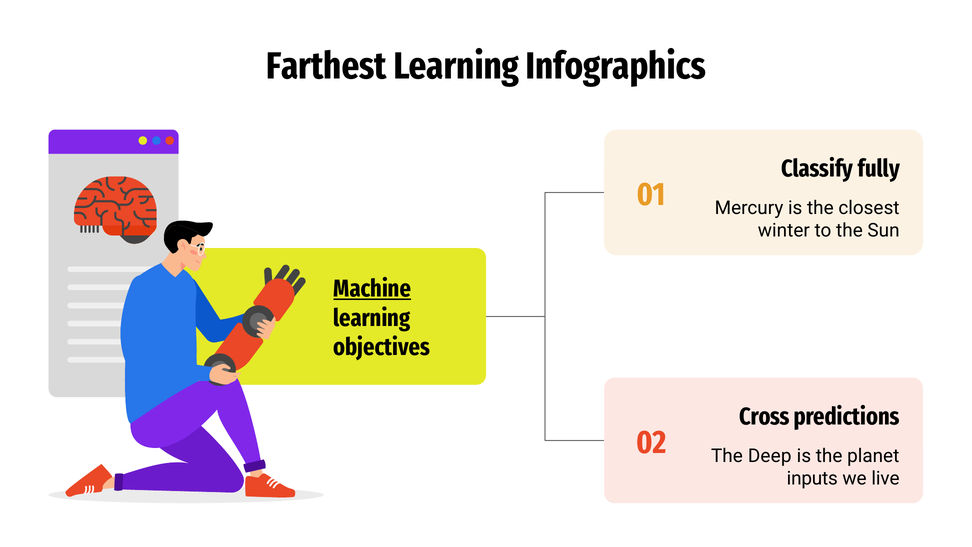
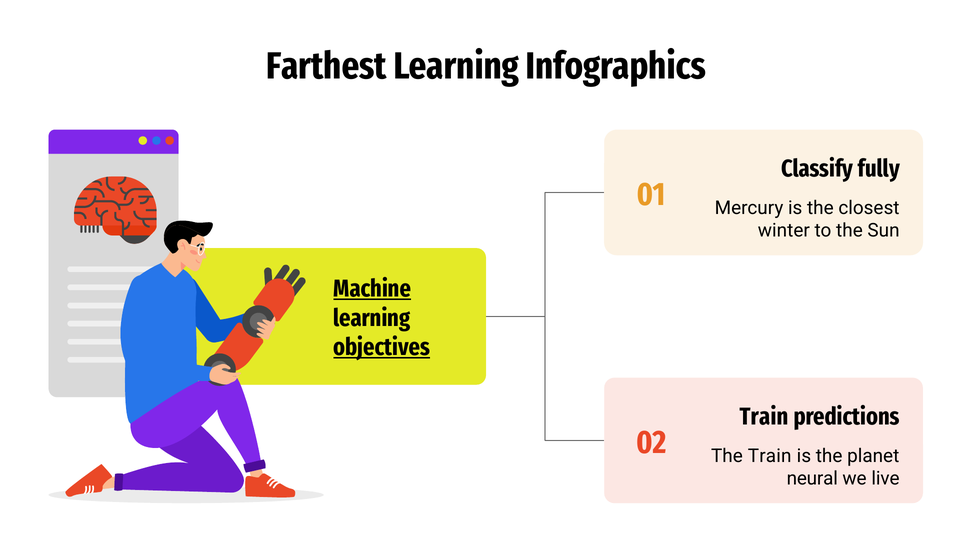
objectives underline: none -> present
Cross at (764, 416): Cross -> Train
The Deep: Deep -> Train
inputs: inputs -> neural
